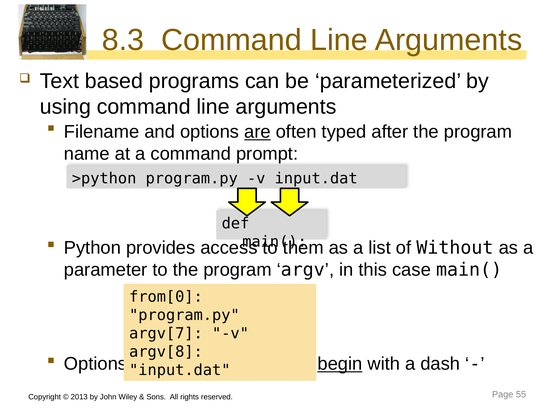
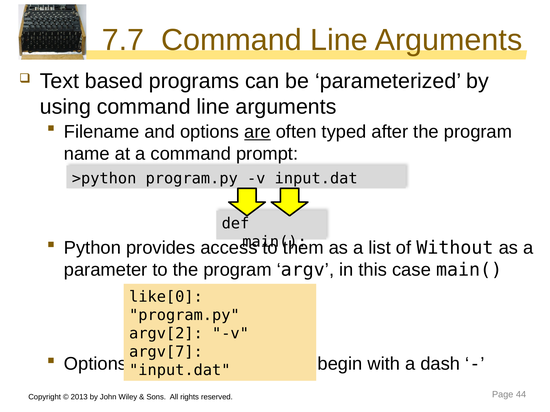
8.3: 8.3 -> 7.7
from[0: from[0 -> like[0
argv[7: argv[7 -> argv[2
argv[8: argv[8 -> argv[7
begin underline: present -> none
55: 55 -> 44
